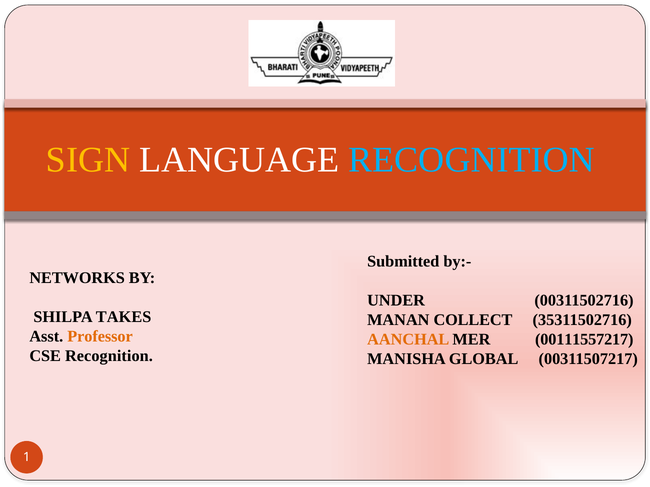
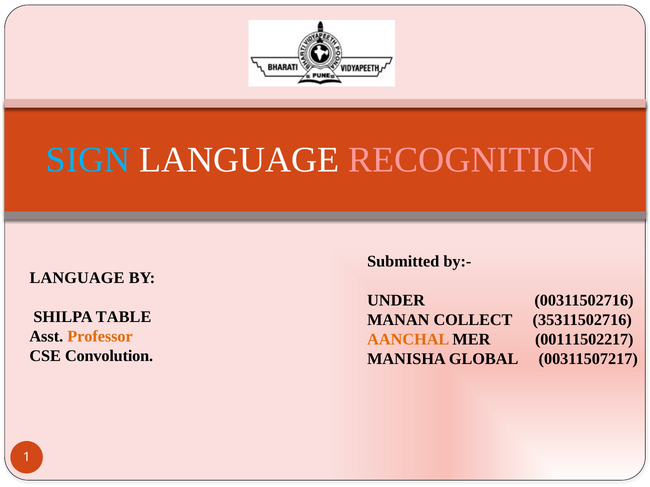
SIGN colour: yellow -> light blue
RECOGNITION at (472, 160) colour: light blue -> pink
NETWORKS at (77, 278): NETWORKS -> LANGUAGE
TAKES: TAKES -> TABLE
00111557217: 00111557217 -> 00111502217
CSE Recognition: Recognition -> Convolution
